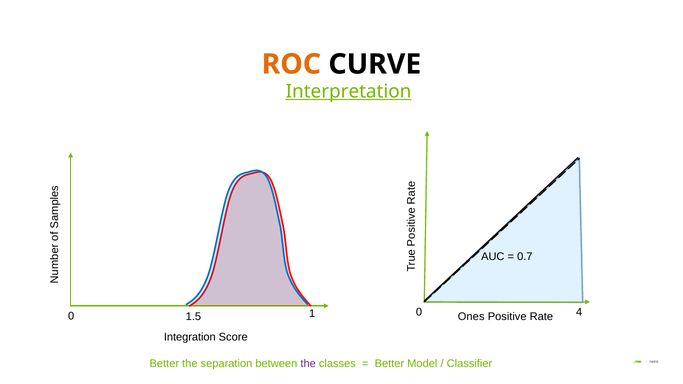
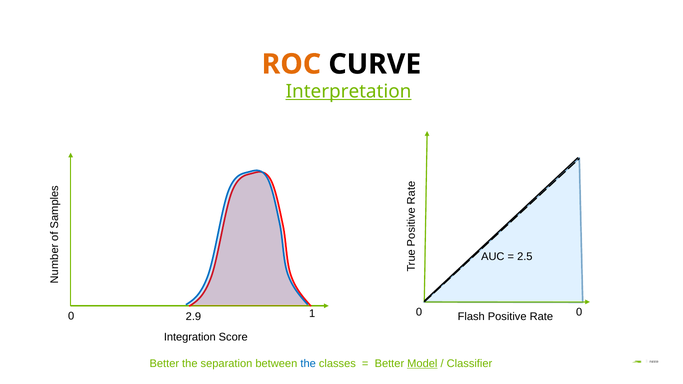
0.7: 0.7 -> 2.5
0 4: 4 -> 0
1.5: 1.5 -> 2.9
Ones: Ones -> Flash
the at (308, 364) colour: purple -> blue
Model underline: none -> present
